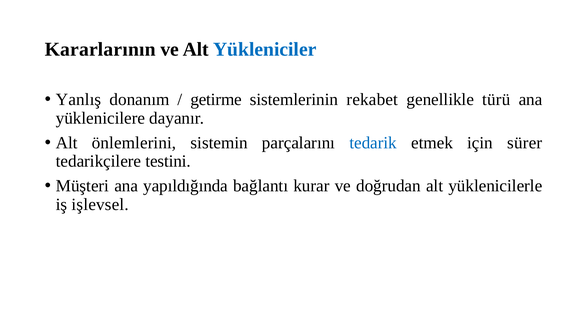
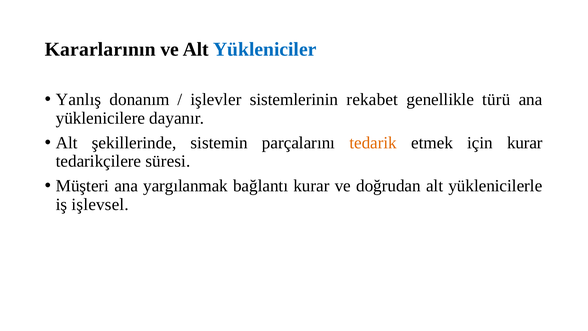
getirme: getirme -> işlevler
önlemlerini: önlemlerini -> şekillerinde
tedarik colour: blue -> orange
için sürer: sürer -> kurar
testini: testini -> süresi
yapıldığında: yapıldığında -> yargılanmak
